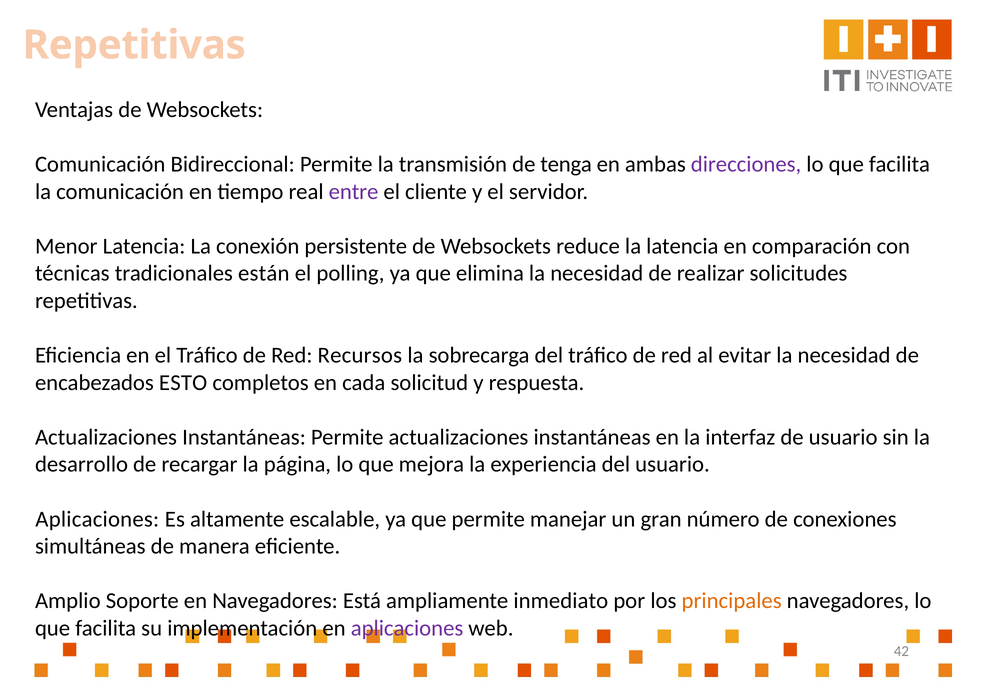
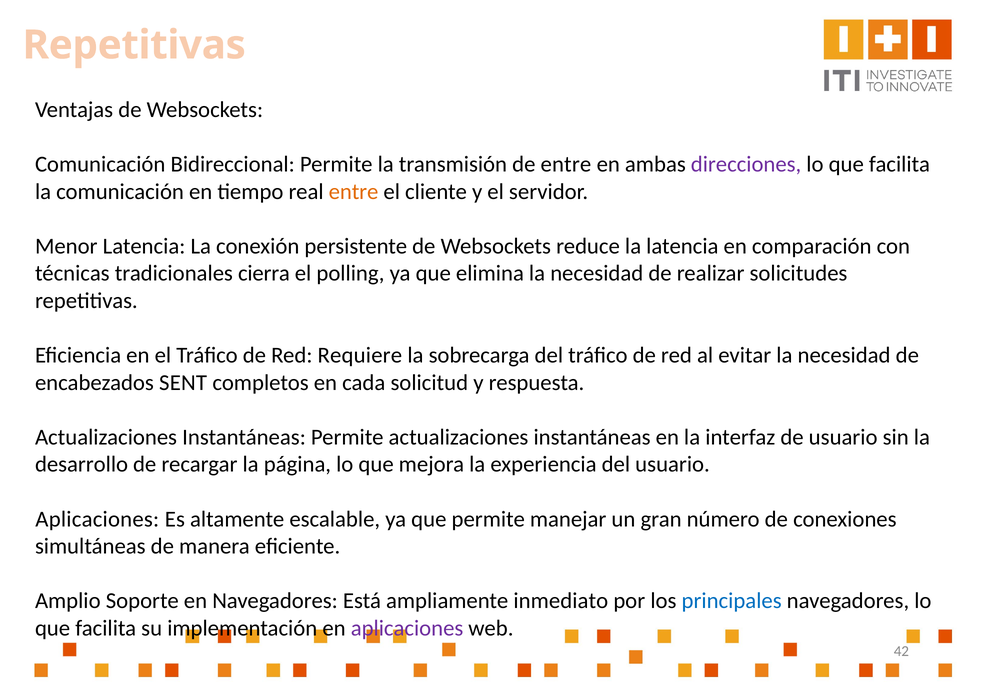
de tenga: tenga -> entre
entre at (354, 192) colour: purple -> orange
están: están -> cierra
Recursos: Recursos -> Requiere
ESTO: ESTO -> SENT
principales colour: orange -> blue
